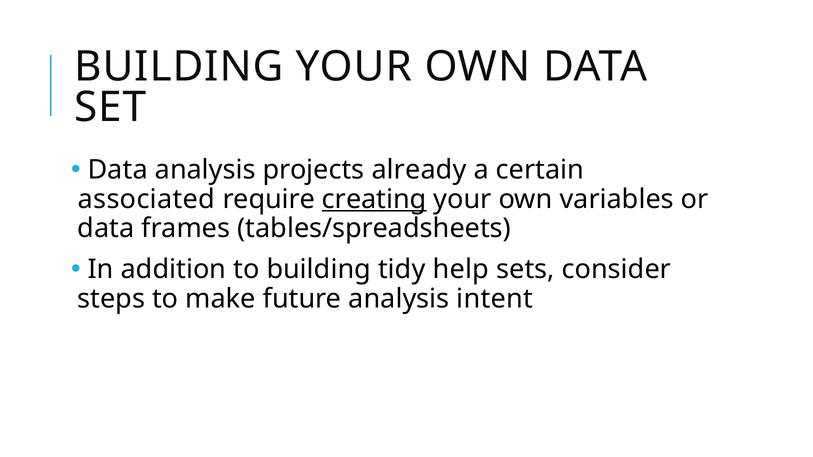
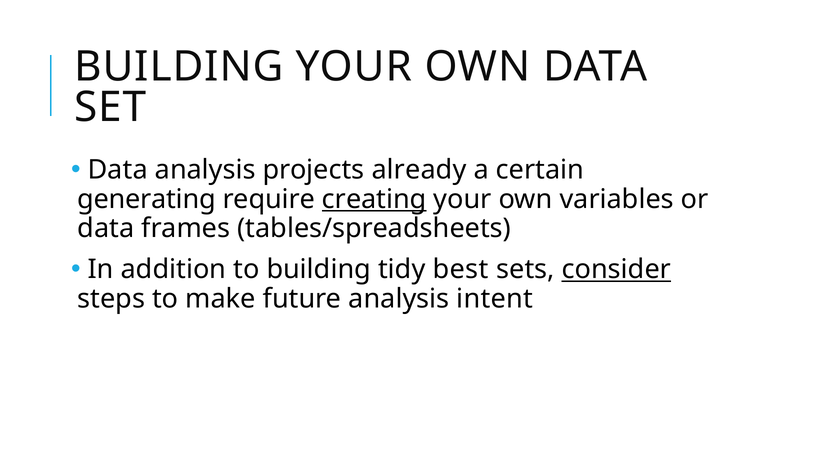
associated: associated -> generating
help: help -> best
consider underline: none -> present
